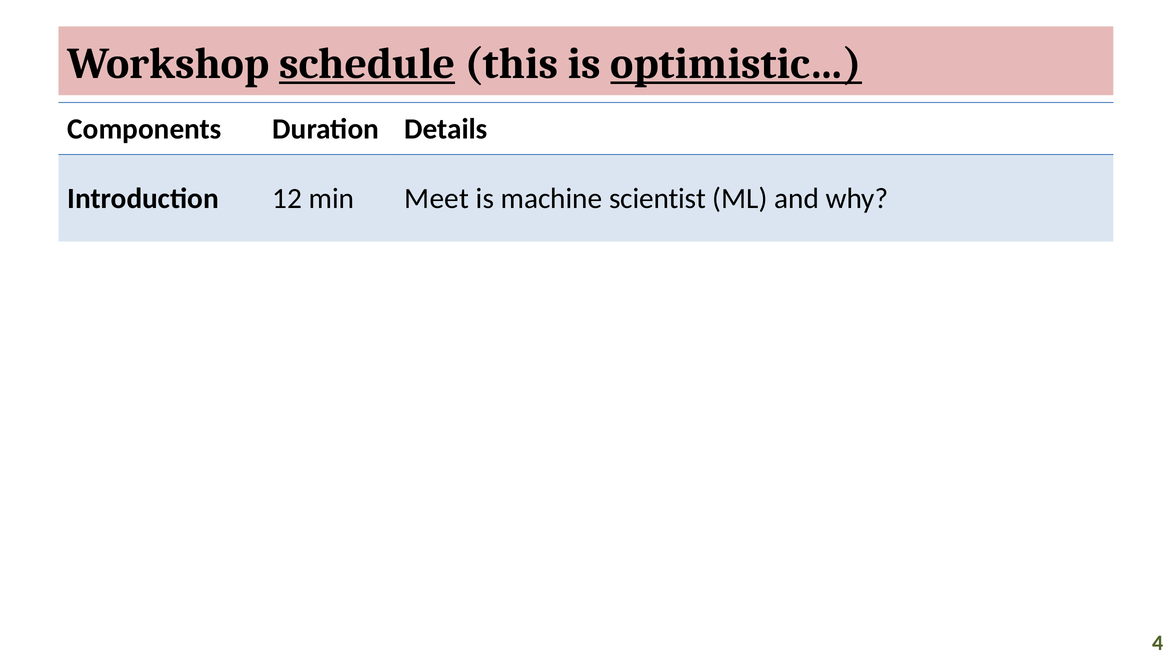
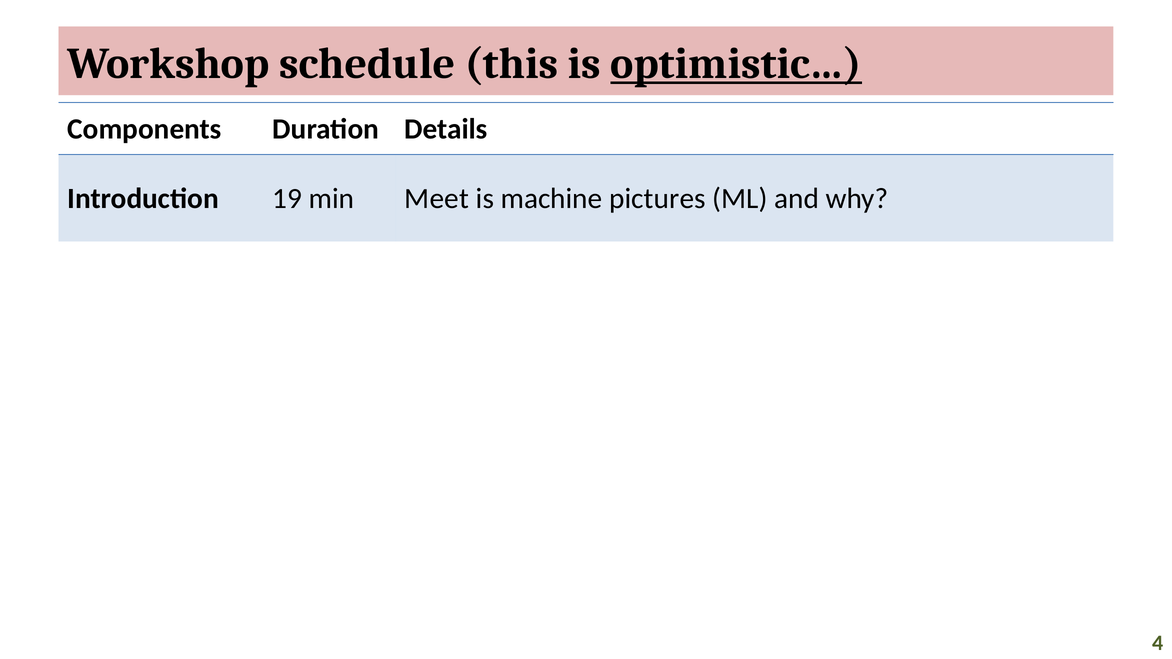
schedule underline: present -> none
12: 12 -> 19
scientist: scientist -> pictures
